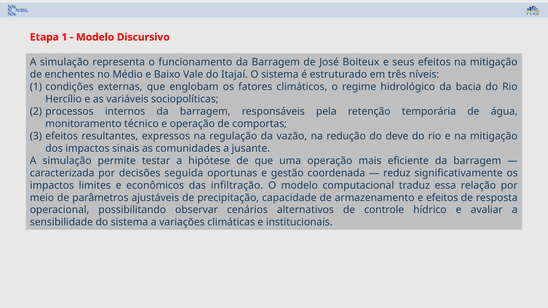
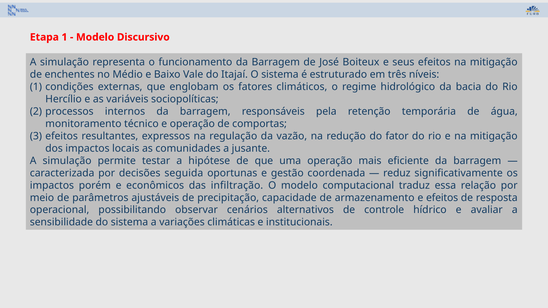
deve: deve -> fator
sinais: sinais -> locais
limites: limites -> porém
